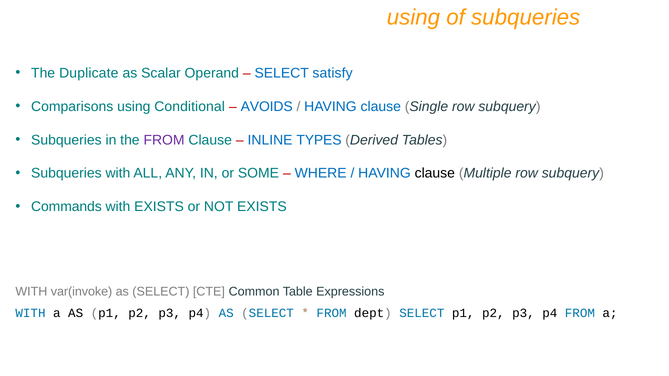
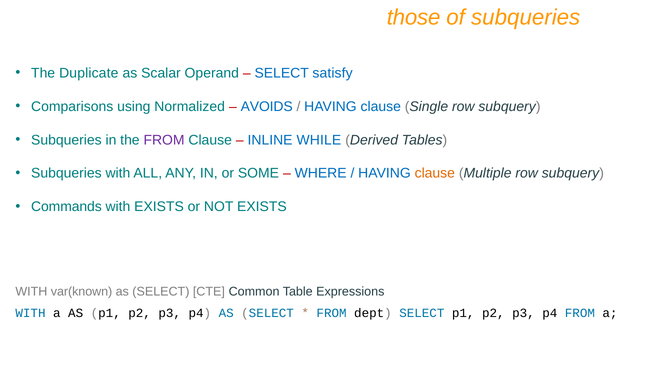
using at (413, 17): using -> those
Conditional: Conditional -> Normalized
TYPES: TYPES -> WHILE
clause at (435, 173) colour: black -> orange
var(invoke: var(invoke -> var(known
